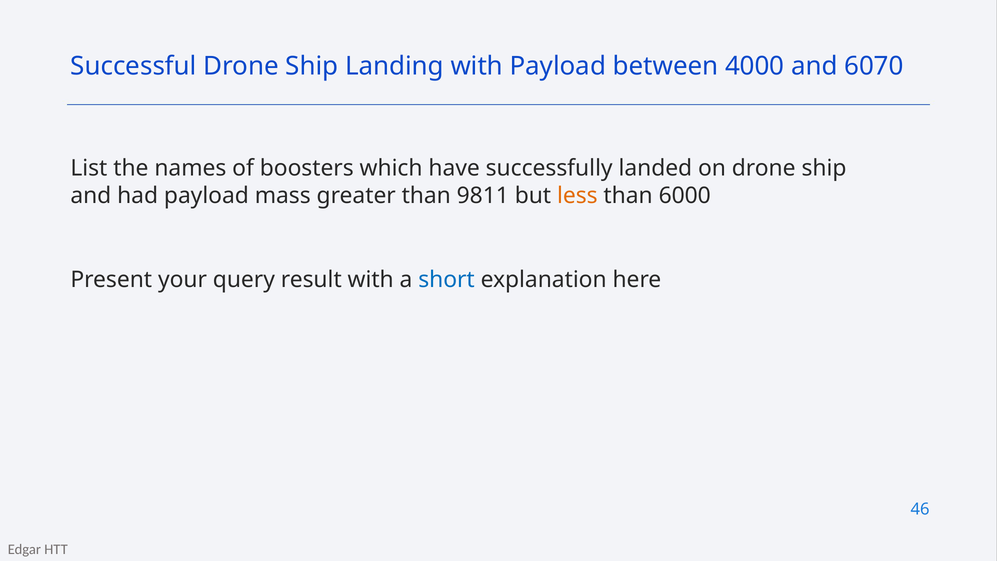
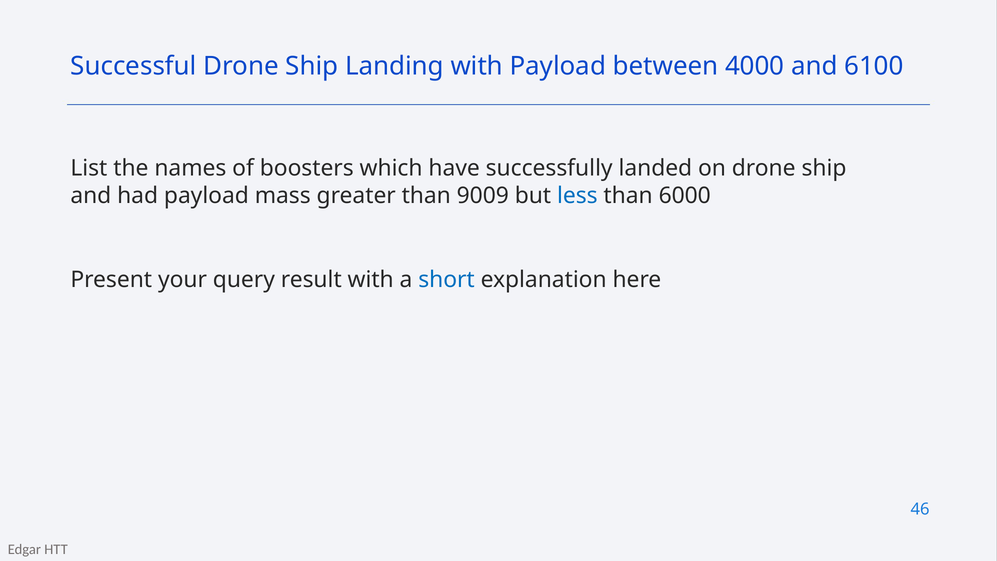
6070: 6070 -> 6100
9811: 9811 -> 9009
less colour: orange -> blue
